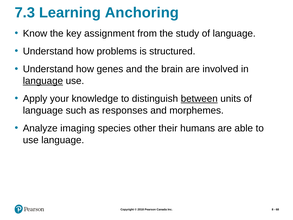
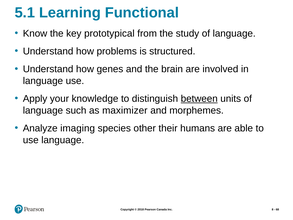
7.3: 7.3 -> 5.1
Anchoring: Anchoring -> Functional
assignment: assignment -> prototypical
language at (43, 81) underline: present -> none
responses: responses -> maximizer
